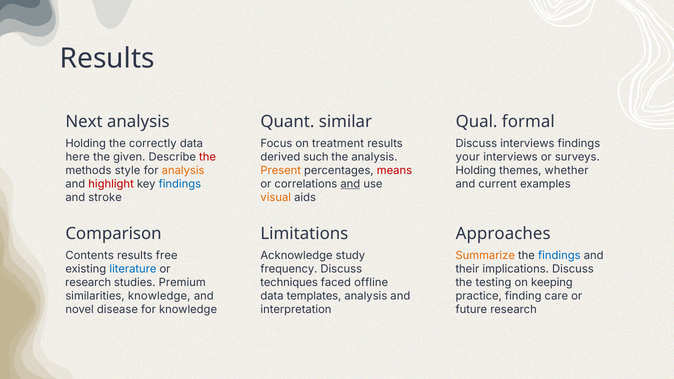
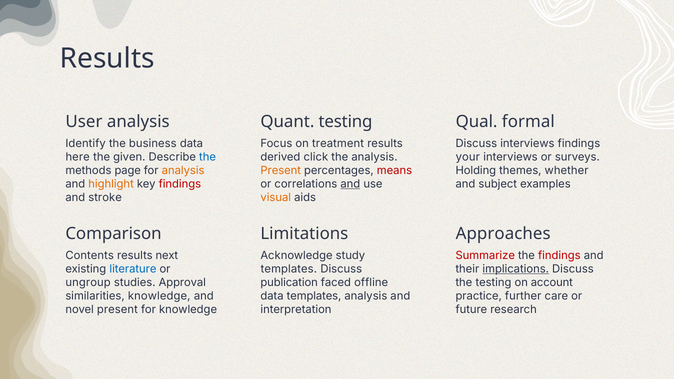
Next: Next -> User
Quant similar: similar -> testing
Holding at (86, 144): Holding -> Identify
correctly: correctly -> business
the at (208, 157) colour: red -> blue
such: such -> click
style: style -> page
highlight colour: red -> orange
findings at (180, 184) colour: blue -> red
current: current -> subject
free: free -> next
Summarize colour: orange -> red
findings at (559, 256) colour: blue -> red
frequency at (289, 269): frequency -> templates
implications underline: none -> present
research at (88, 283): research -> ungroup
Premium: Premium -> Approval
techniques: techniques -> publication
keeping: keeping -> account
finding: finding -> further
novel disease: disease -> present
